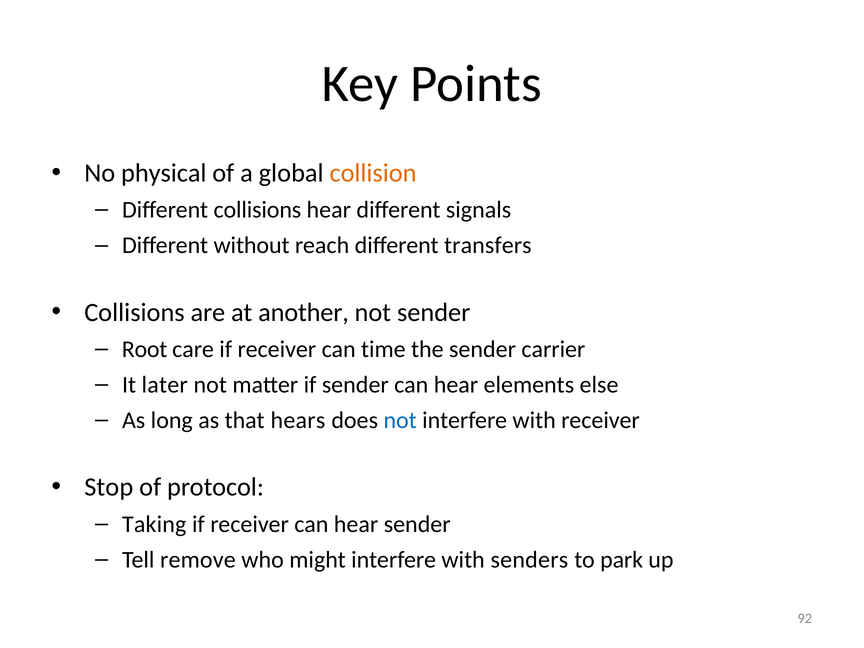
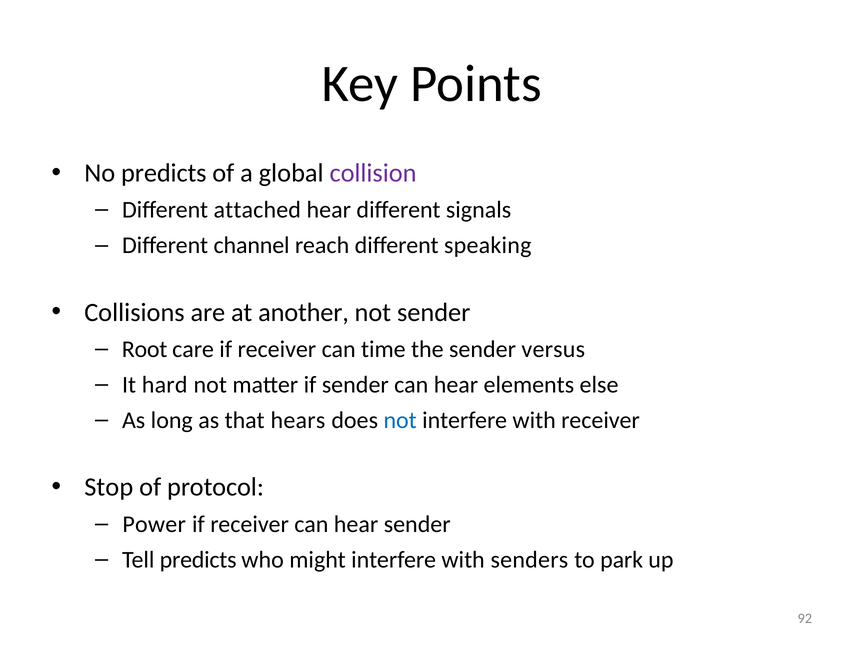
No physical: physical -> predicts
collision colour: orange -> purple
Different collisions: collisions -> attached
without: without -> channel
transfers: transfers -> speaking
carrier: carrier -> versus
later: later -> hard
Taking: Taking -> Power
Tell remove: remove -> predicts
